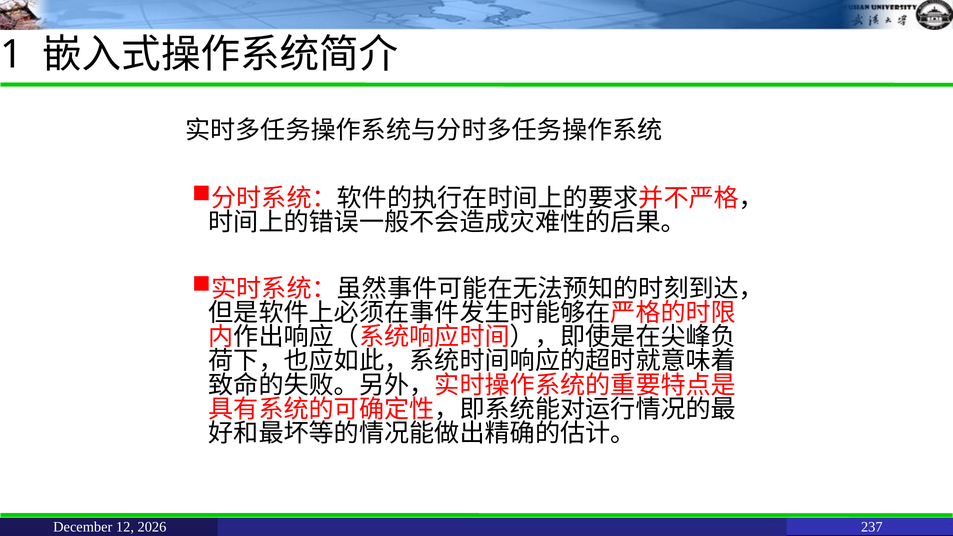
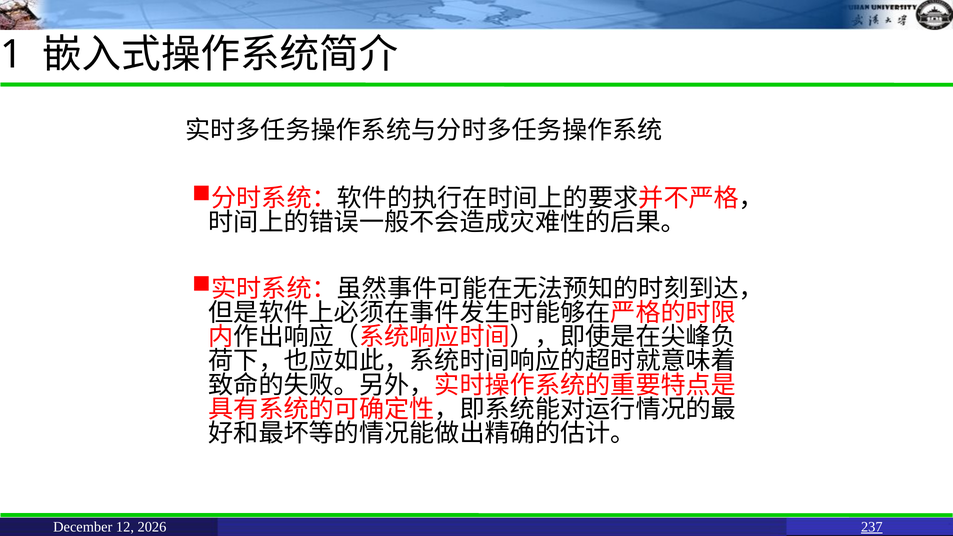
237 underline: none -> present
